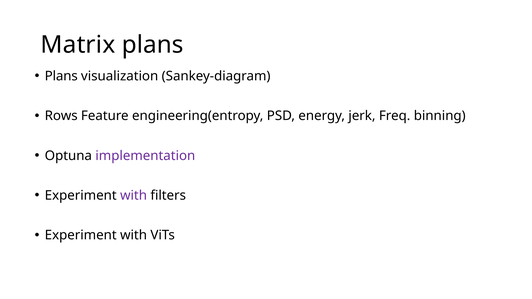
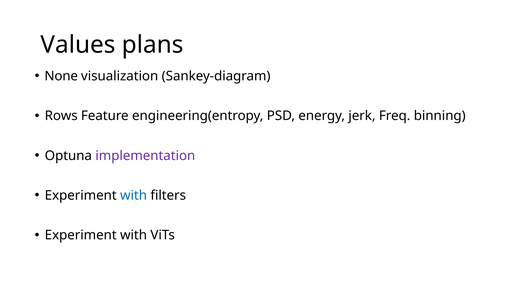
Matrix: Matrix -> Values
Plans at (61, 76): Plans -> None
with at (134, 196) colour: purple -> blue
